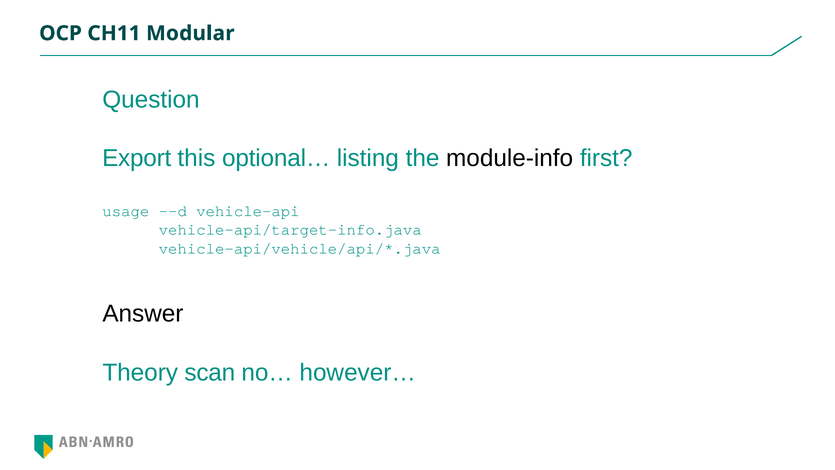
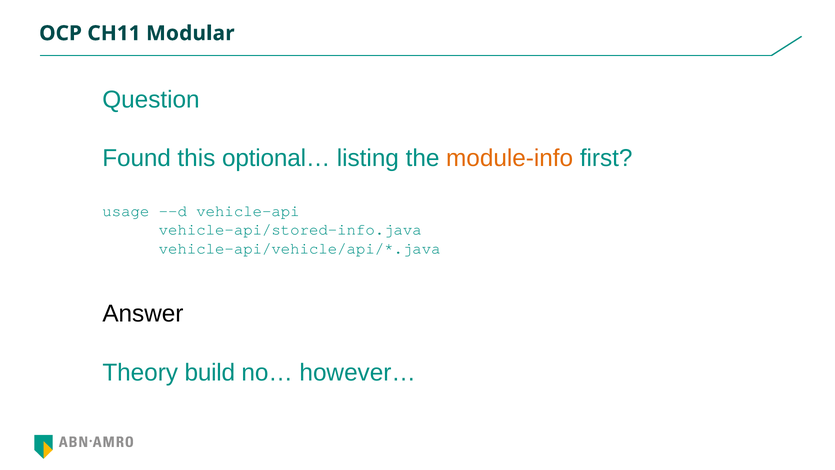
Export: Export -> Found
module-info colour: black -> orange
vehicle-api/target-info.java: vehicle-api/target-info.java -> vehicle-api/stored-info.java
scan: scan -> build
